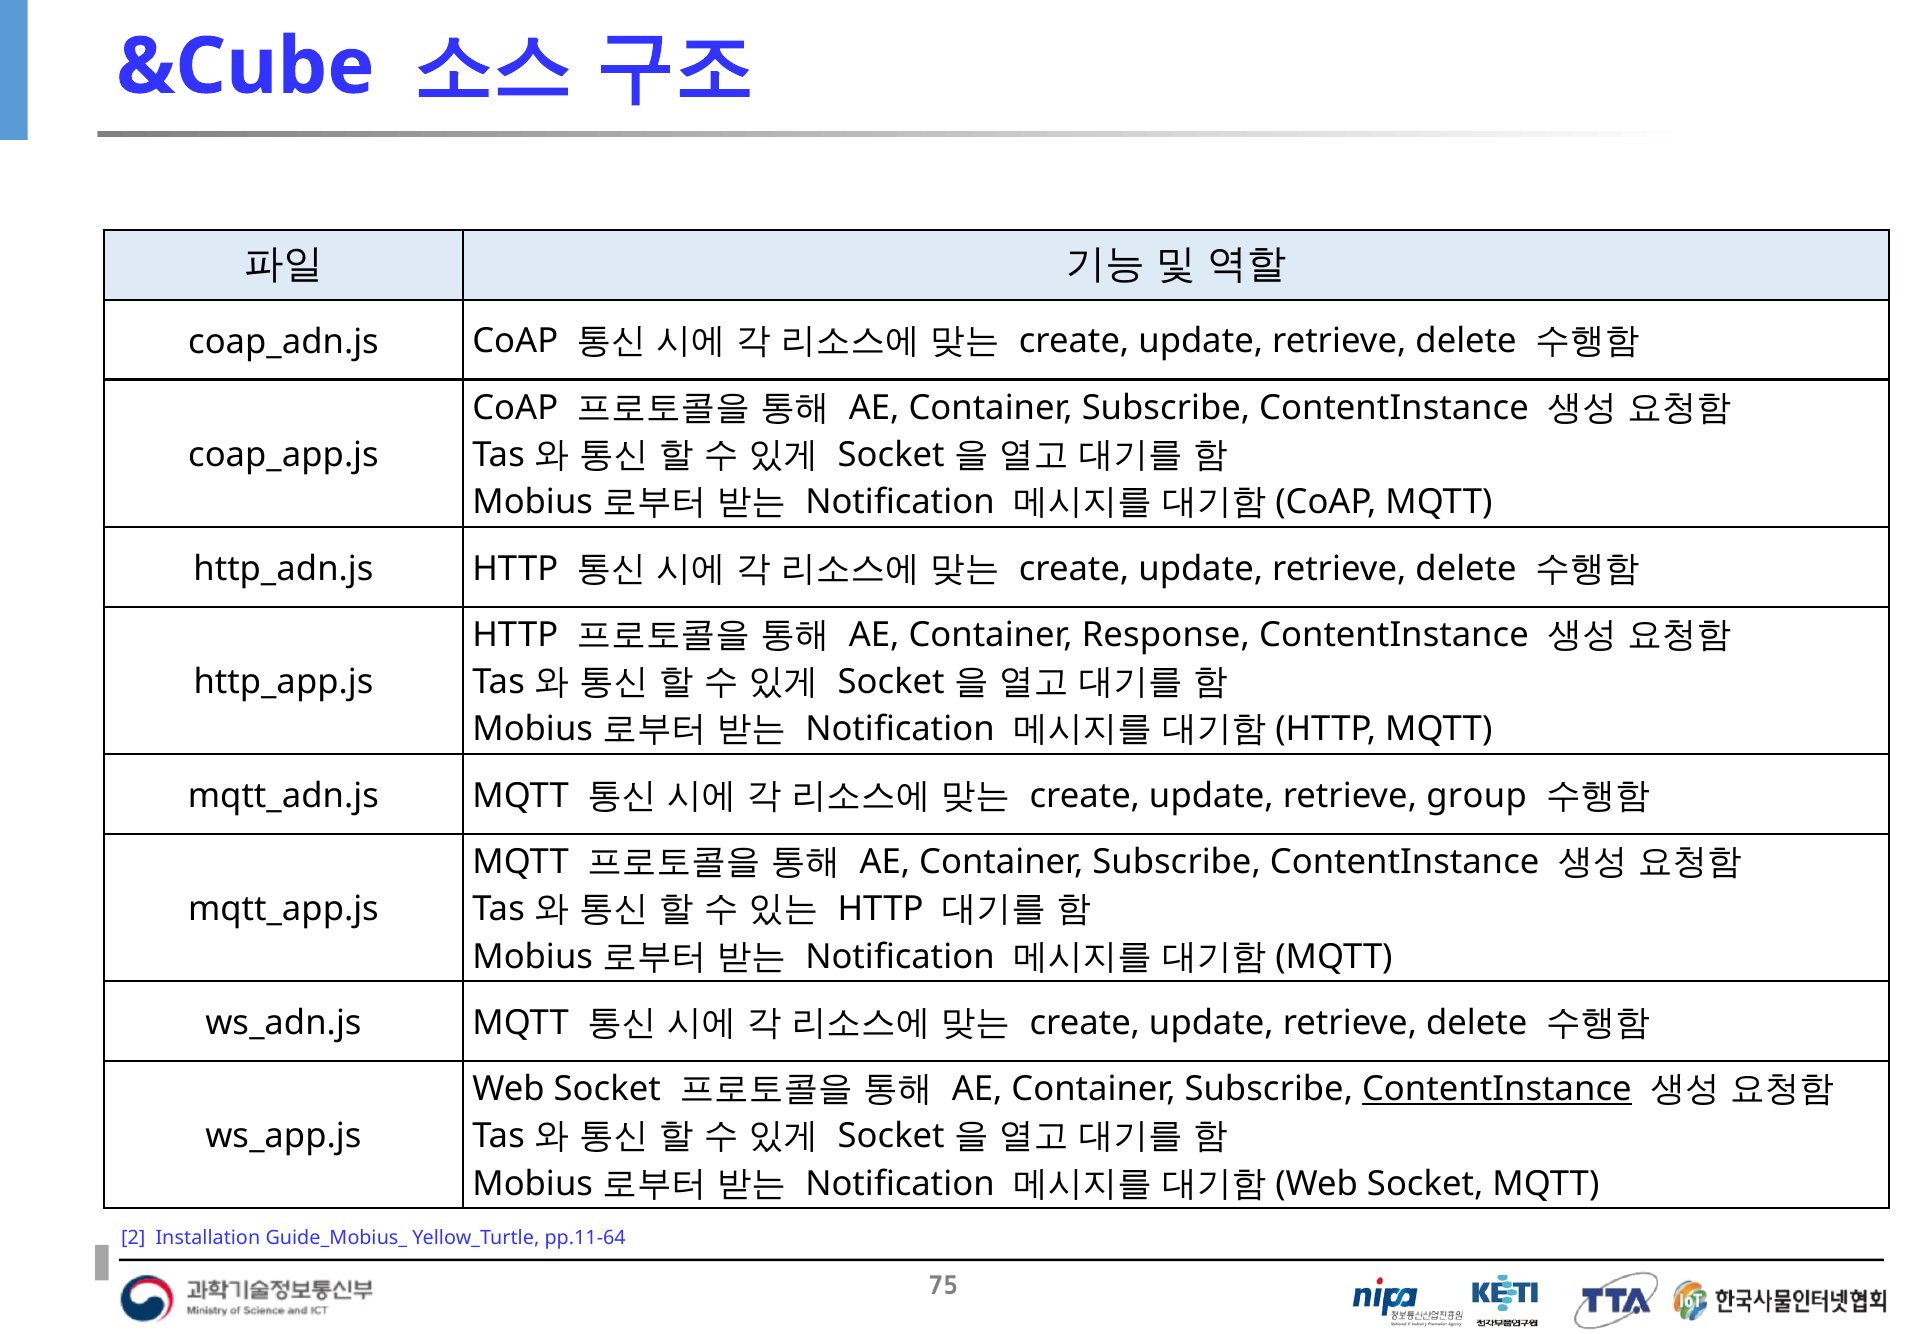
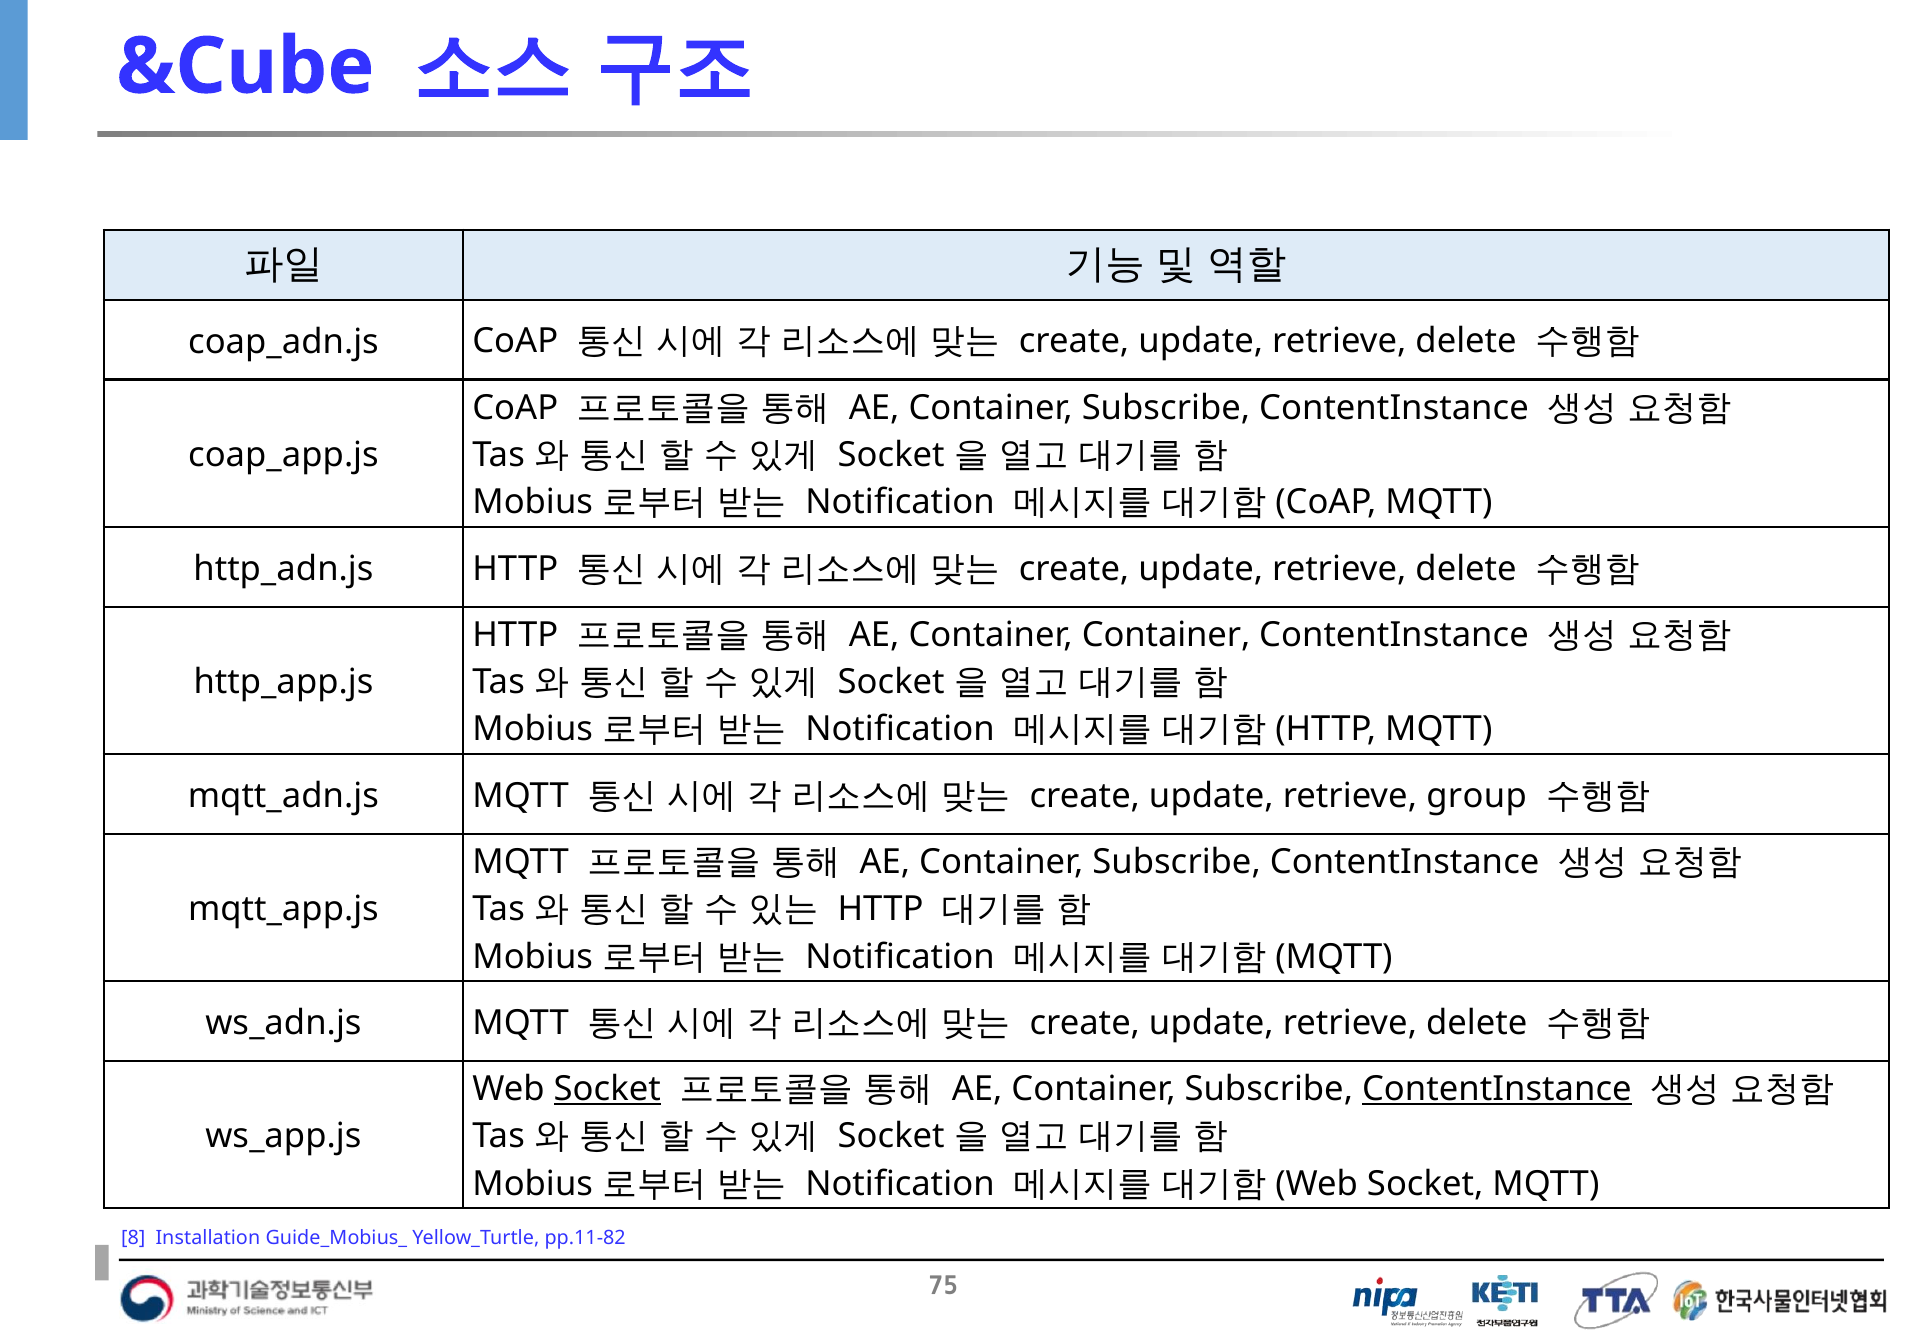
Container Response: Response -> Container
Socket at (607, 1089) underline: none -> present
2: 2 -> 8
pp.11-64: pp.11-64 -> pp.11-82
